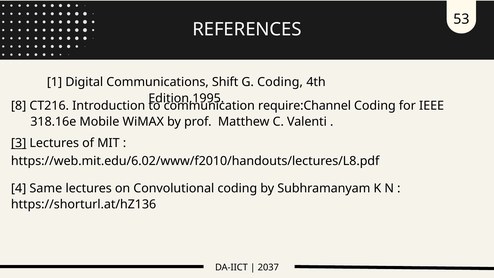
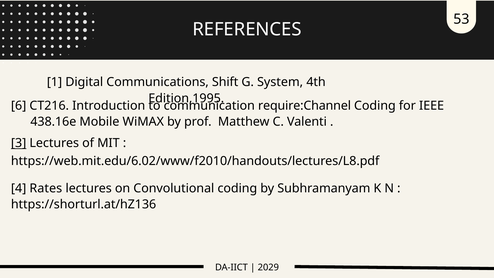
G Coding: Coding -> System
8: 8 -> 6
318.16e: 318.16e -> 438.16e
Same: Same -> Rates
2037: 2037 -> 2029
